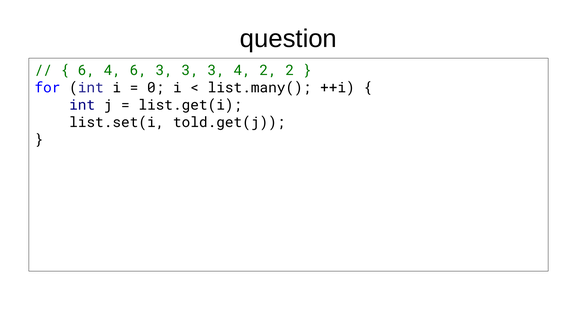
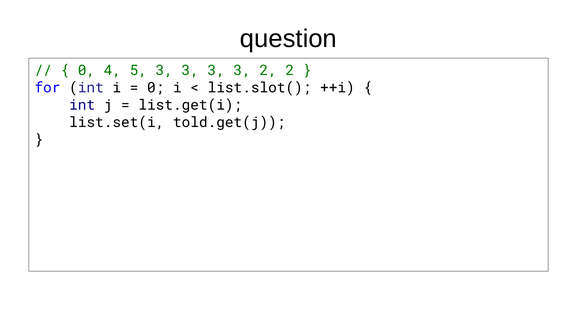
6 at (86, 71): 6 -> 0
4 6: 6 -> 5
3 3 3 4: 4 -> 3
list.many(: list.many( -> list.slot(
